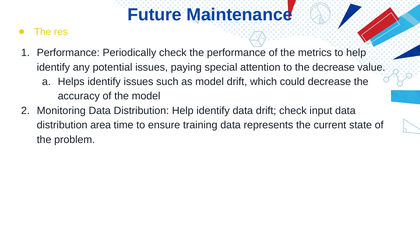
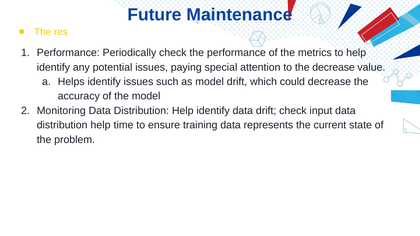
area at (101, 125): area -> help
